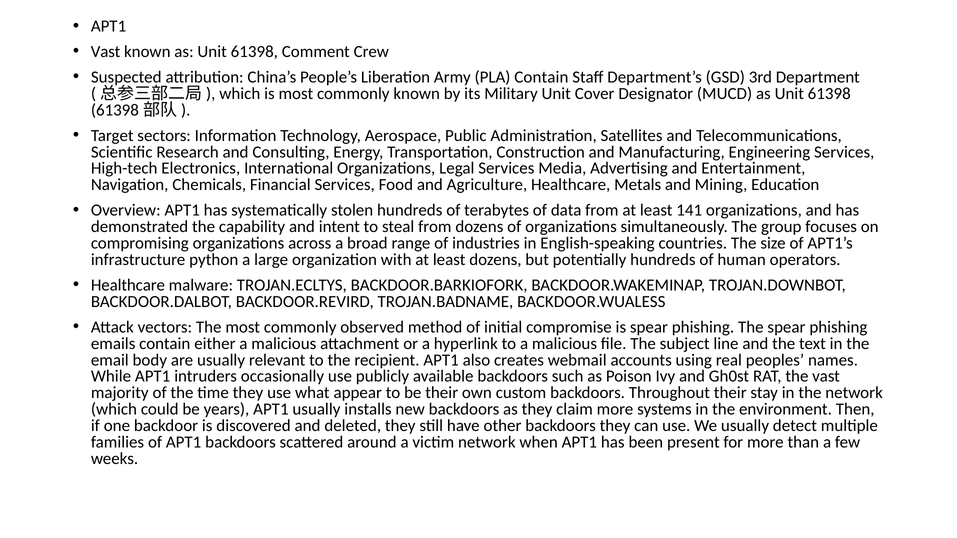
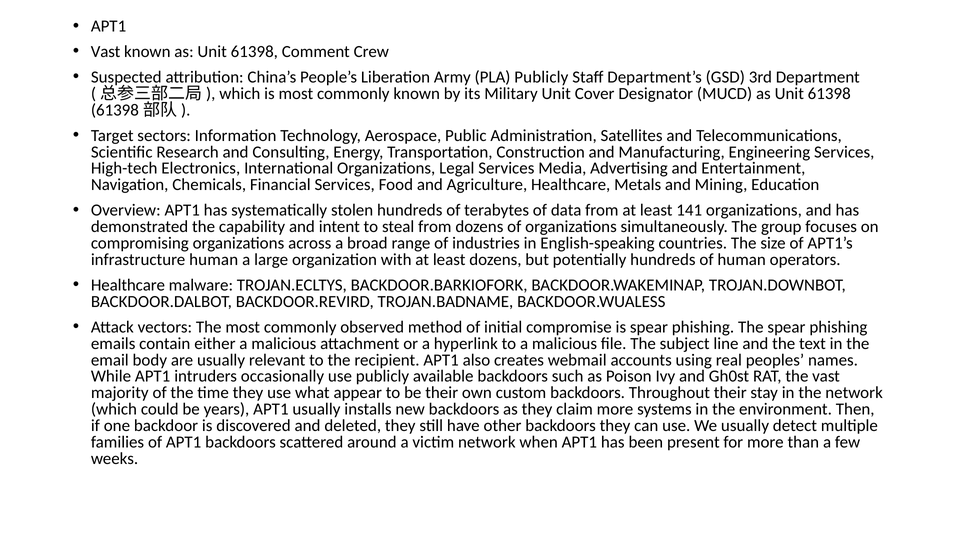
PLA Contain: Contain -> Publicly
infrastructure python: python -> human
